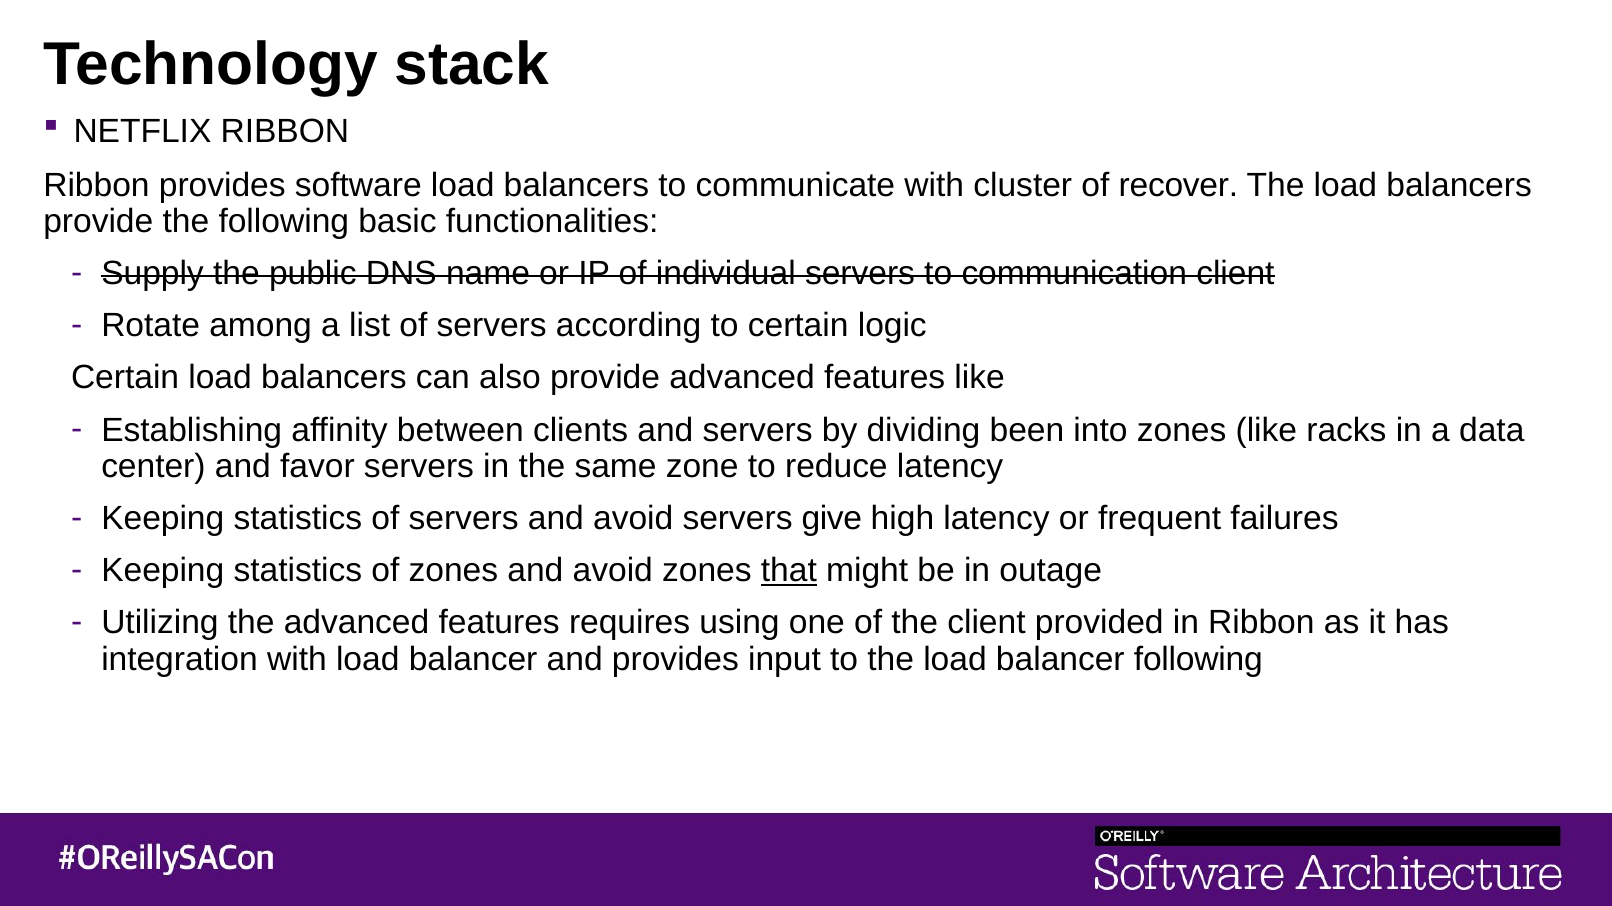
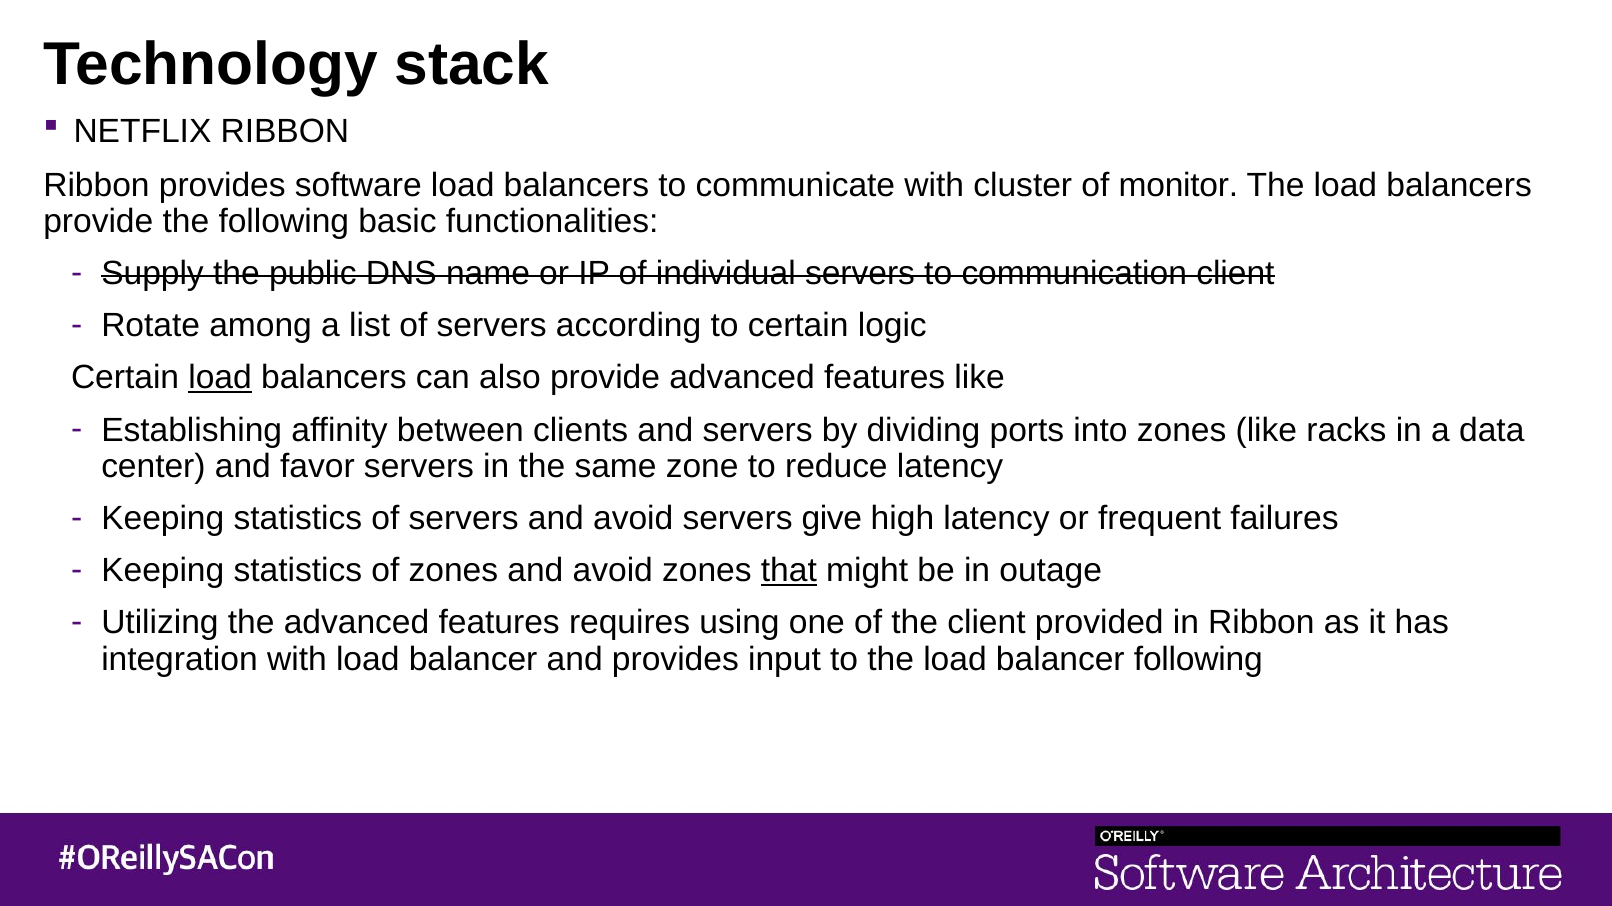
recover: recover -> monitor
load at (220, 378) underline: none -> present
been: been -> ports
